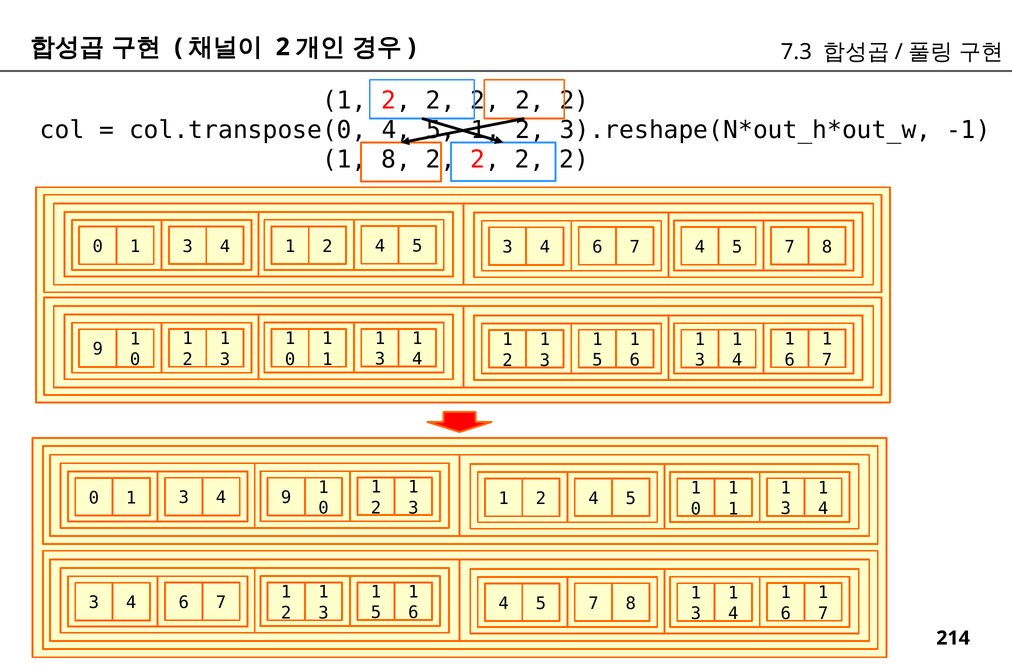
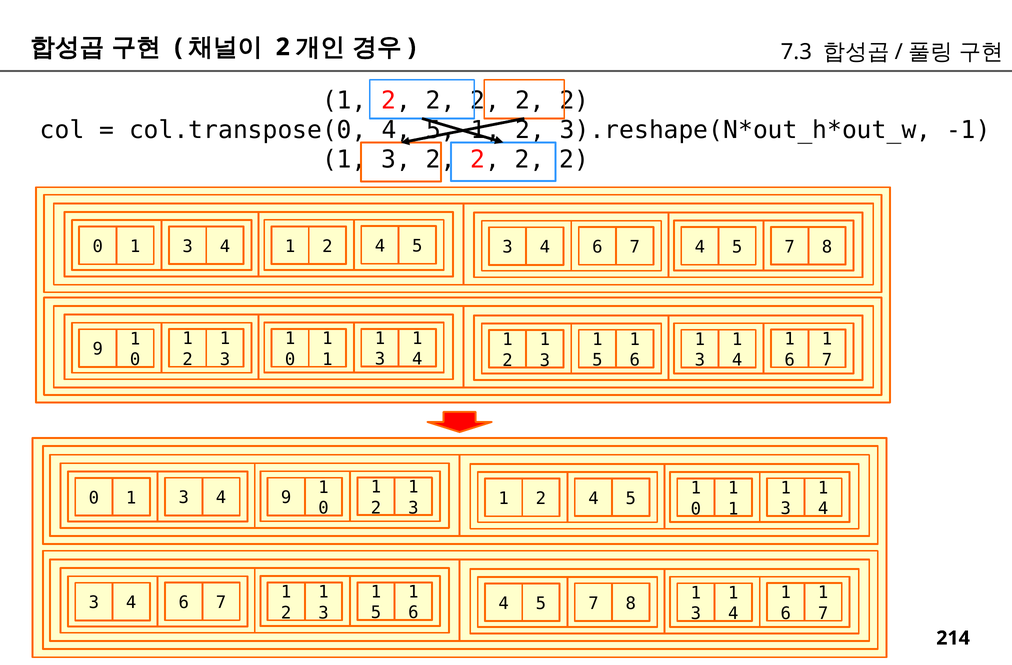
8 at (396, 160): 8 -> 3
